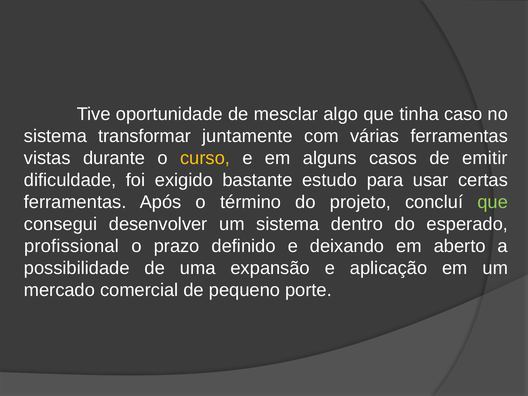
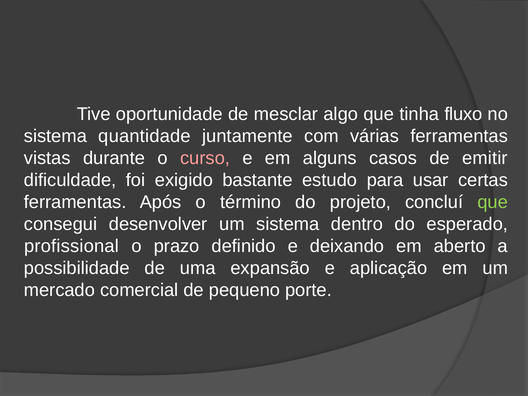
caso: caso -> fluxo
transformar: transformar -> quantidade
curso colour: yellow -> pink
